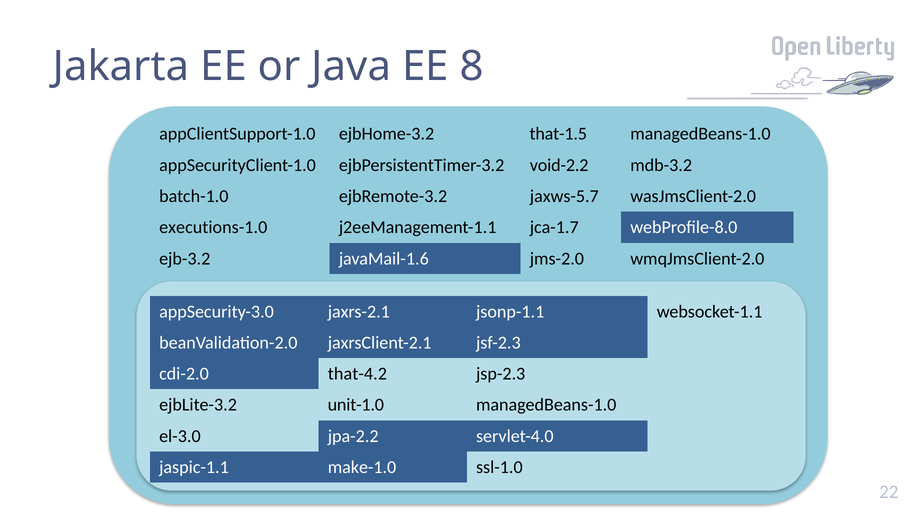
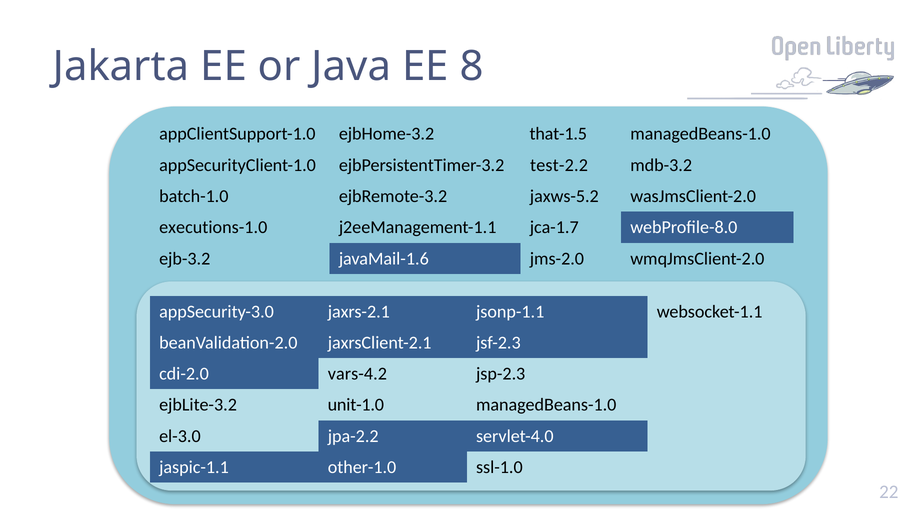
void-2.2: void-2.2 -> test-2.2
jaxws-5.7: jaxws-5.7 -> jaxws-5.2
that-4.2: that-4.2 -> vars-4.2
make-1.0: make-1.0 -> other-1.0
